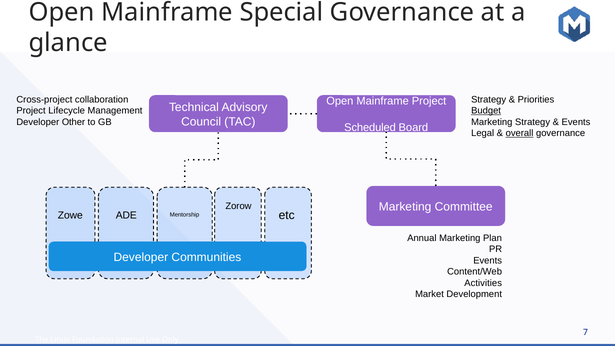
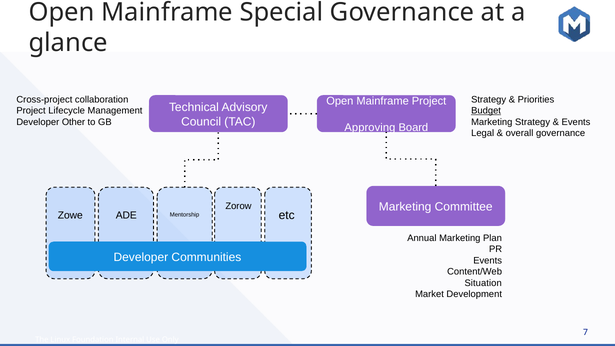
Scheduled: Scheduled -> Approving
overall underline: present -> none
Activities: Activities -> Situation
